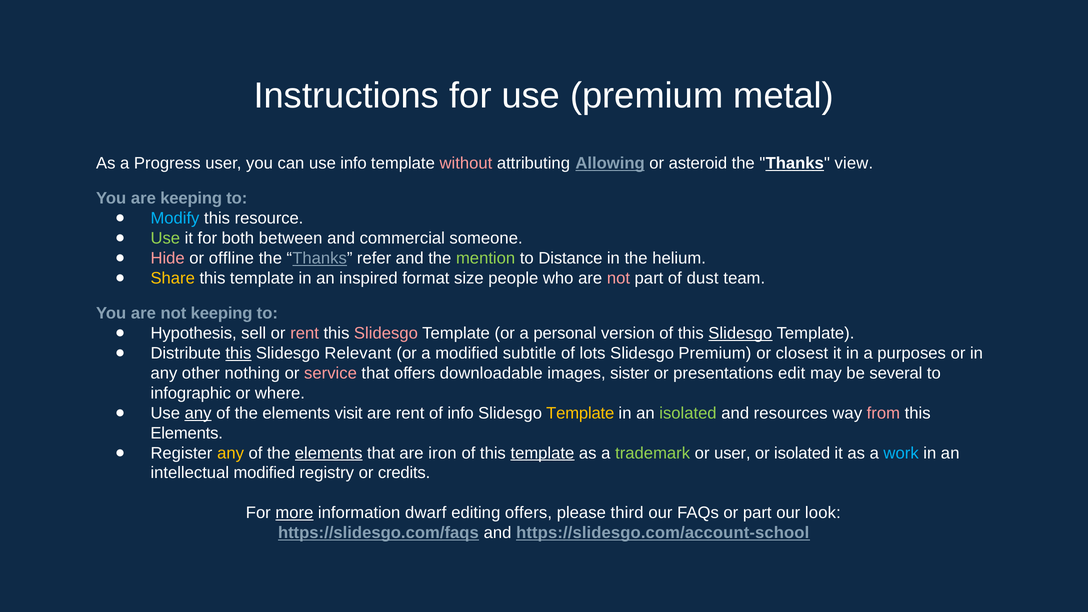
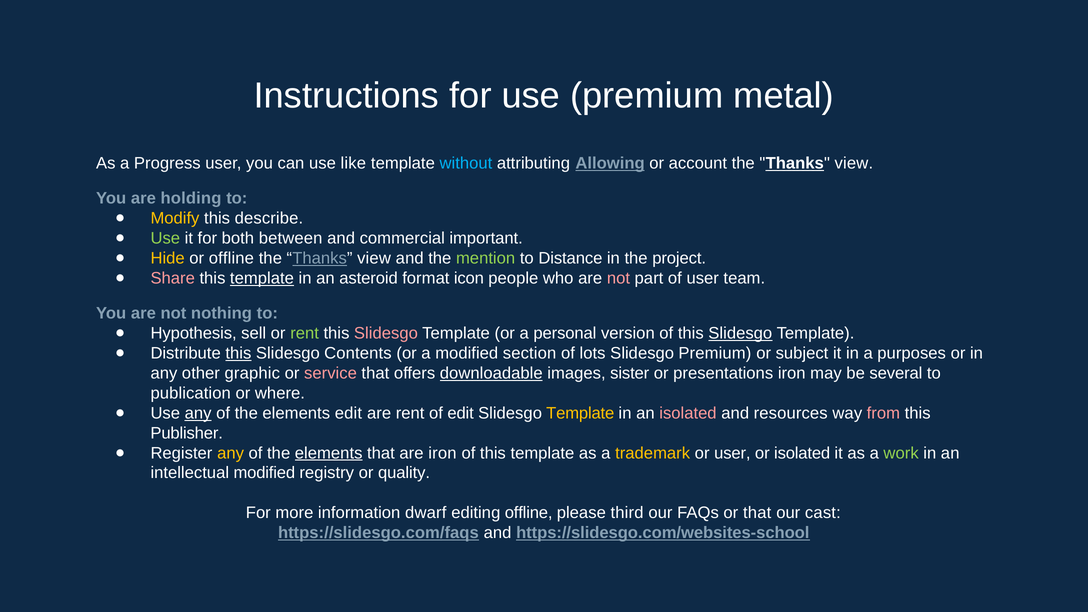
use info: info -> like
without colour: pink -> light blue
asteroid: asteroid -> account
are keeping: keeping -> holding
Modify colour: light blue -> yellow
resource: resource -> describe
someone: someone -> important
Hide colour: pink -> yellow
refer at (374, 258): refer -> view
helium: helium -> project
Share colour: yellow -> pink
template at (262, 278) underline: none -> present
inspired: inspired -> asteroid
size: size -> icon
of dust: dust -> user
not keeping: keeping -> nothing
rent at (305, 333) colour: pink -> light green
Relevant: Relevant -> Contents
subtitle: subtitle -> section
closest: closest -> subject
nothing: nothing -> graphic
downloadable underline: none -> present
presentations edit: edit -> iron
infographic: infographic -> publication
elements visit: visit -> edit
of info: info -> edit
isolated at (688, 413) colour: light green -> pink
Elements at (187, 433): Elements -> Publisher
template at (542, 453) underline: present -> none
trademark colour: light green -> yellow
work colour: light blue -> light green
credits: credits -> quality
more underline: present -> none
editing offers: offers -> offline
or part: part -> that
look: look -> cast
https://slidesgo.com/account-school: https://slidesgo.com/account-school -> https://slidesgo.com/websites-school
